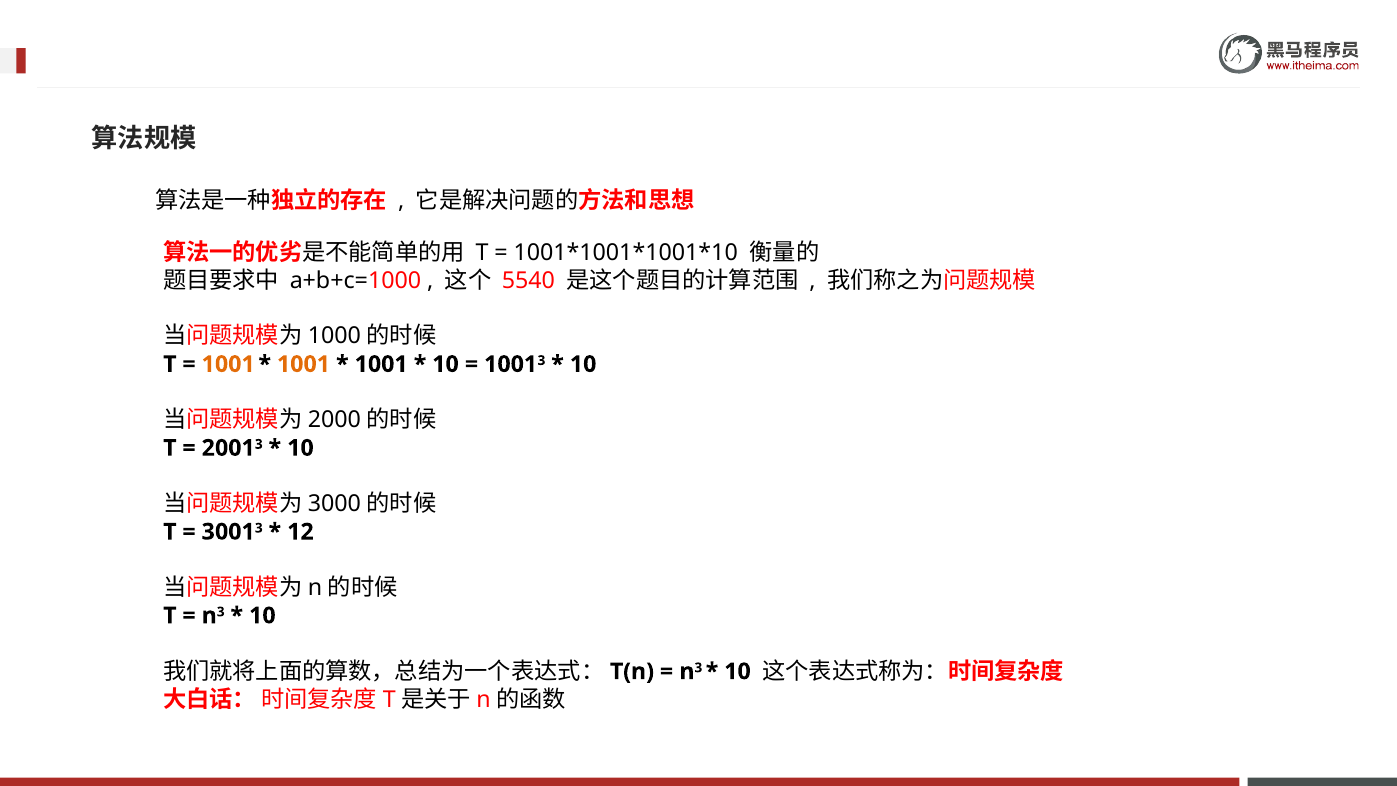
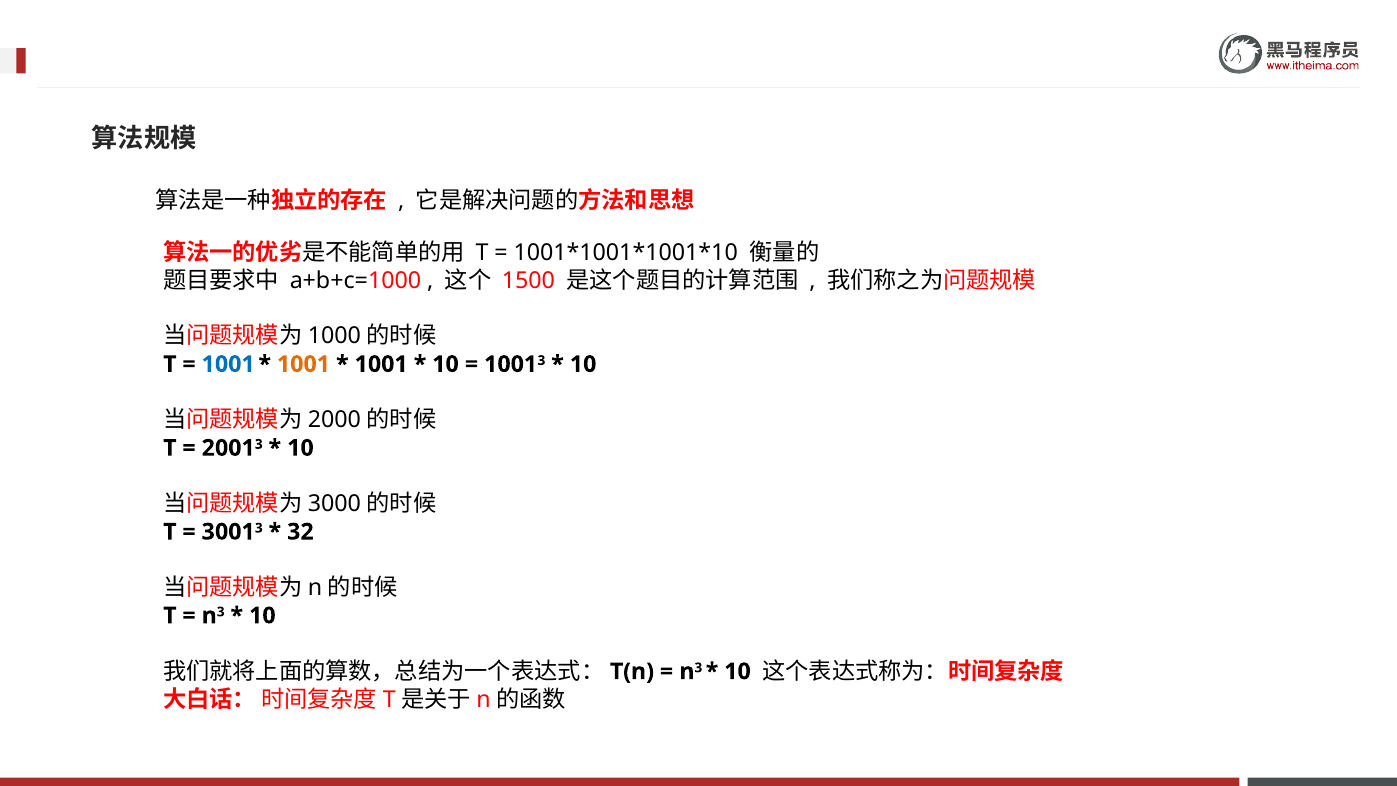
5540: 5540 -> 1500
1001 at (228, 364) colour: orange -> blue
12: 12 -> 32
